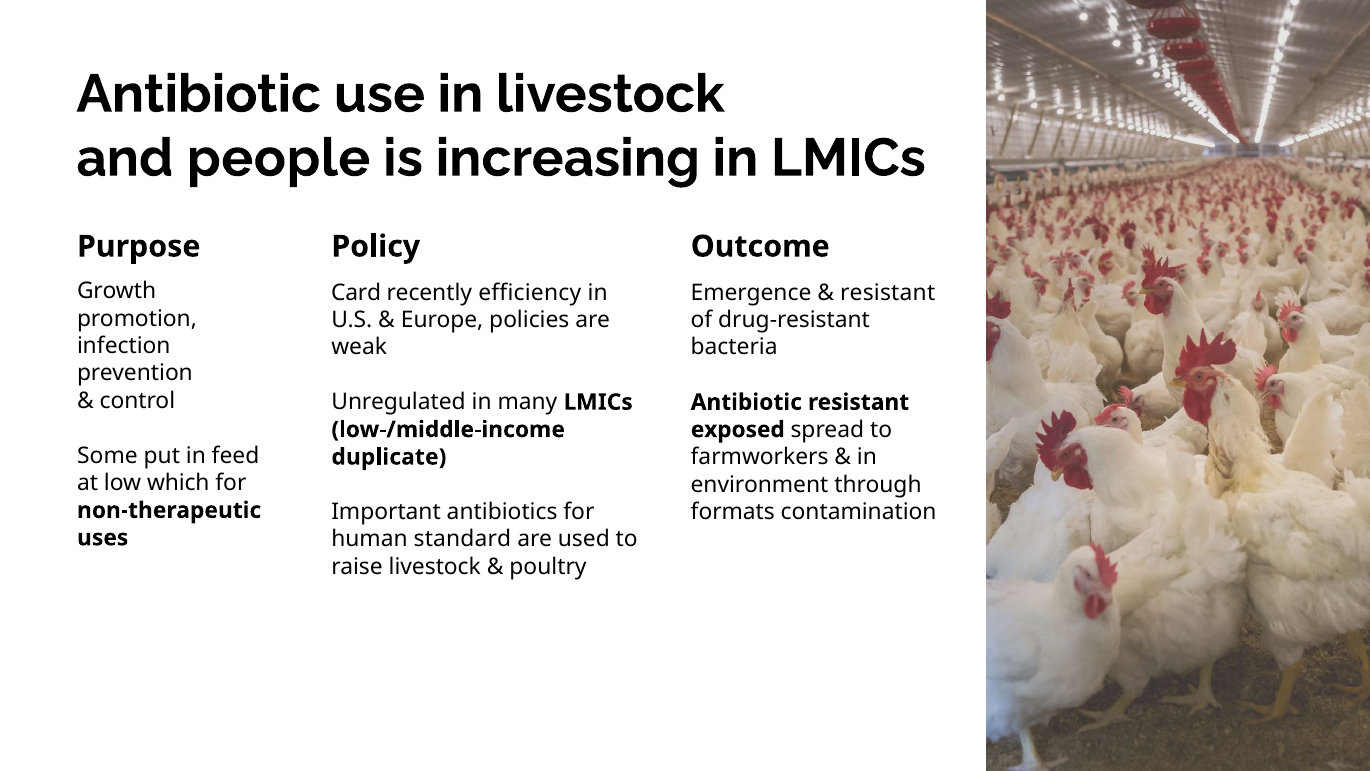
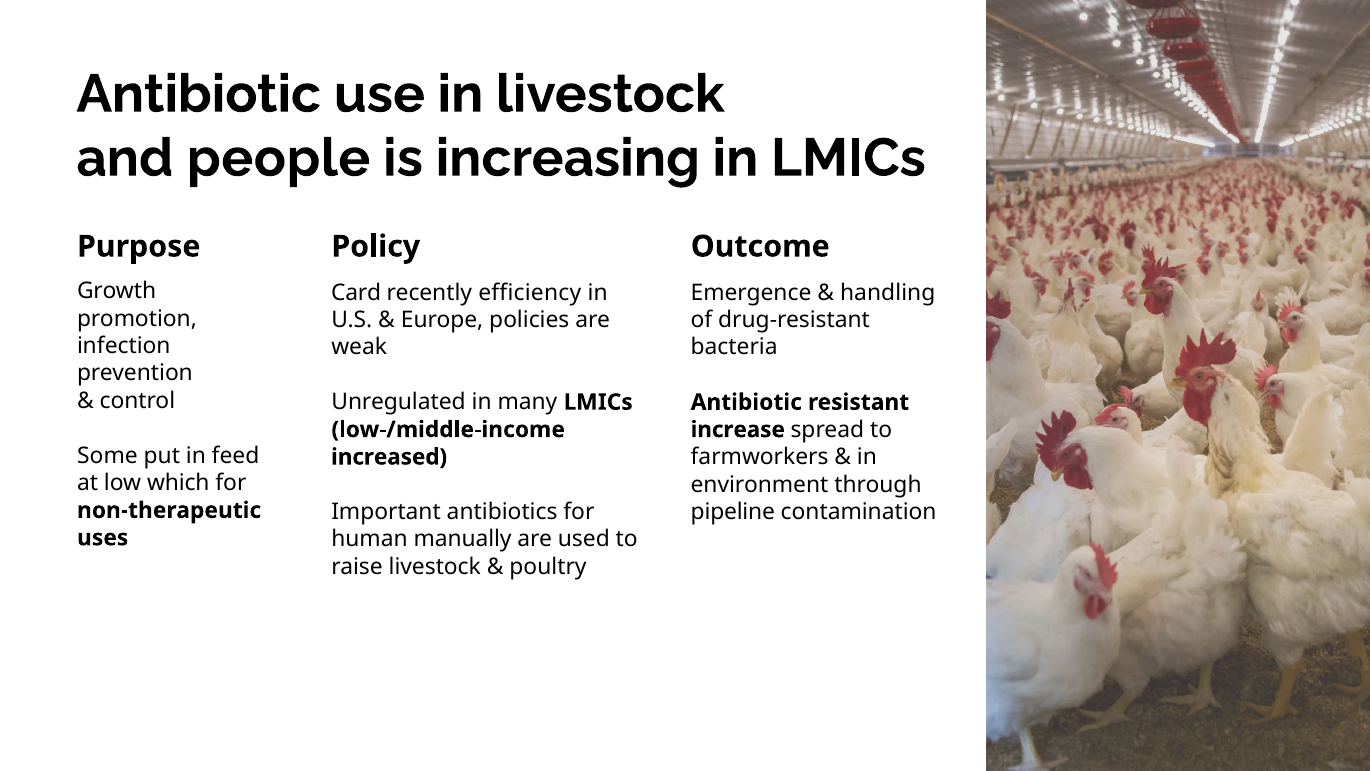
resistant at (888, 292): resistant -> handling
exposed: exposed -> increase
duplicate: duplicate -> increased
formats: formats -> pipeline
standard: standard -> manually
